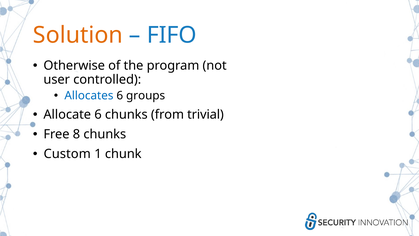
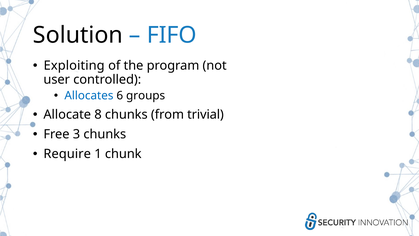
Solution colour: orange -> black
Otherwise: Otherwise -> Exploiting
Allocate 6: 6 -> 8
8: 8 -> 3
Custom: Custom -> Require
